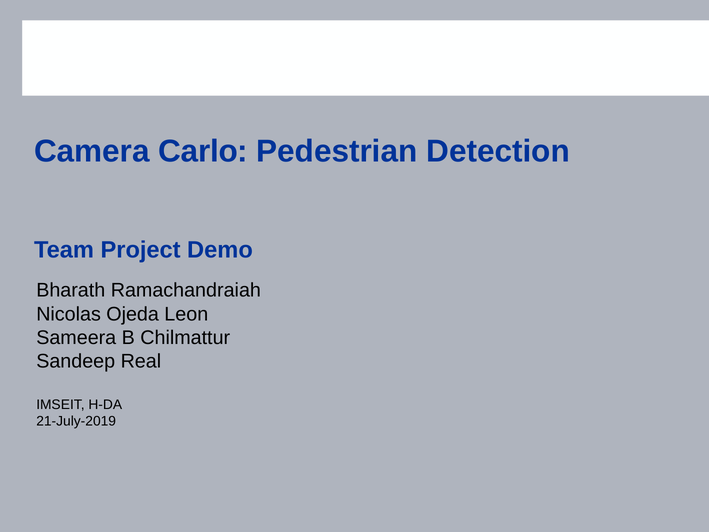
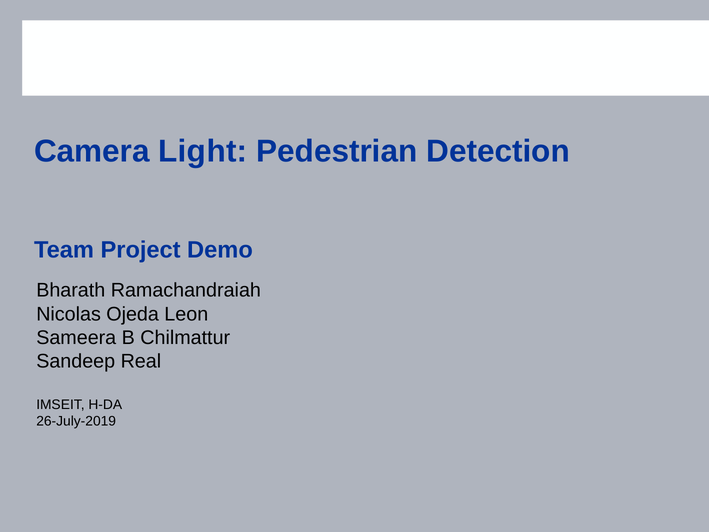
Carlo: Carlo -> Light
21-July-2019: 21-July-2019 -> 26-July-2019
